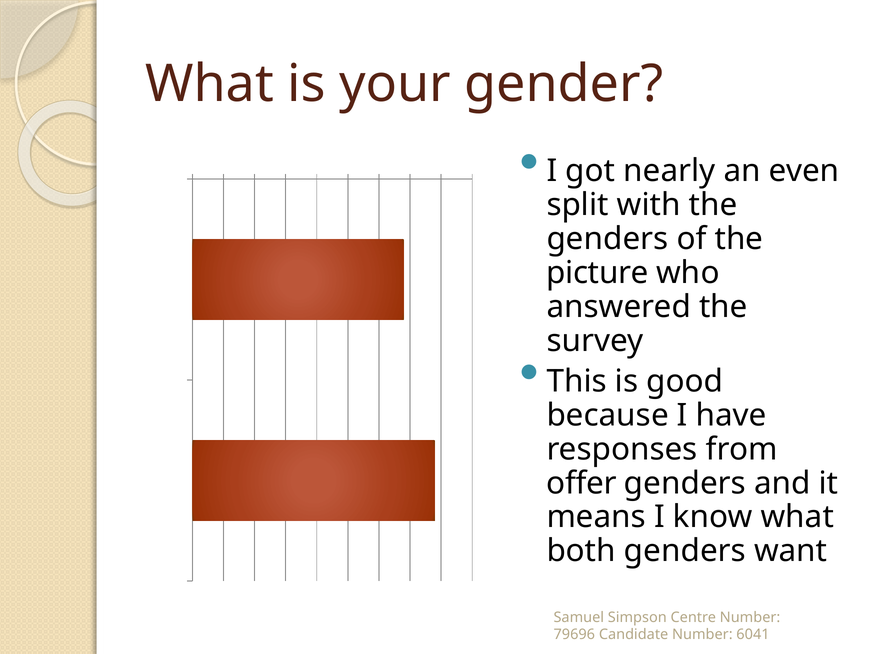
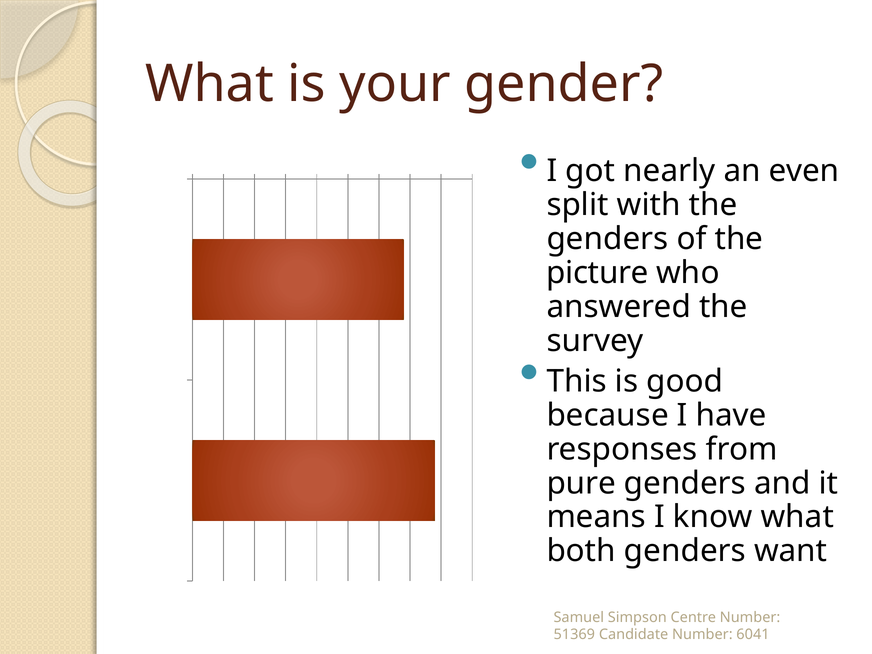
offer: offer -> pure
79696: 79696 -> 51369
